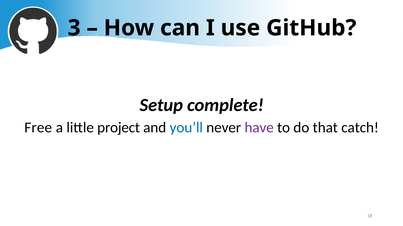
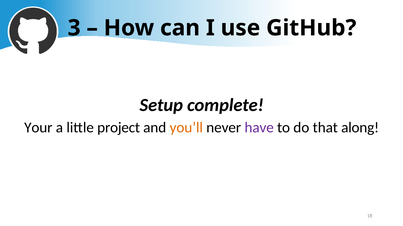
Free: Free -> Your
you’ll colour: blue -> orange
catch: catch -> along
